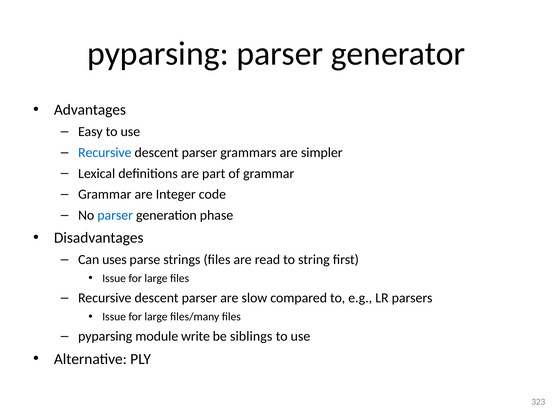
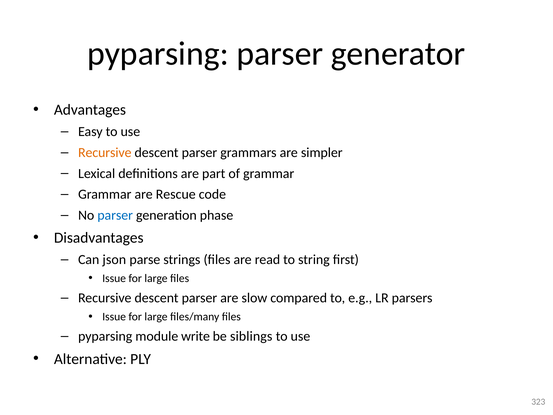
Recursive at (105, 152) colour: blue -> orange
Integer: Integer -> Rescue
uses: uses -> json
